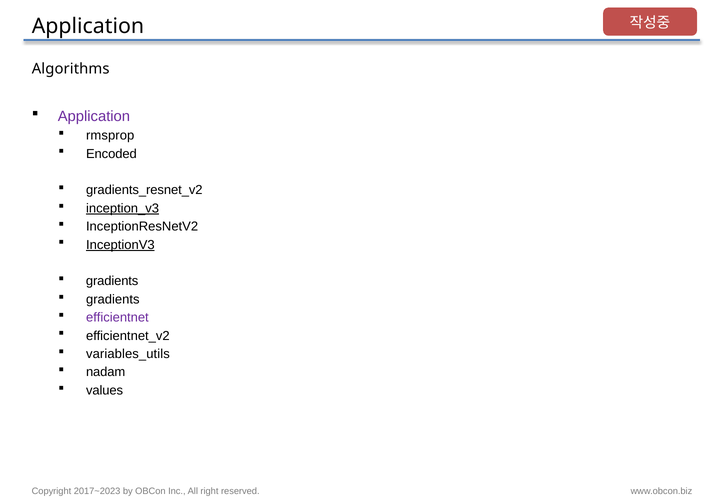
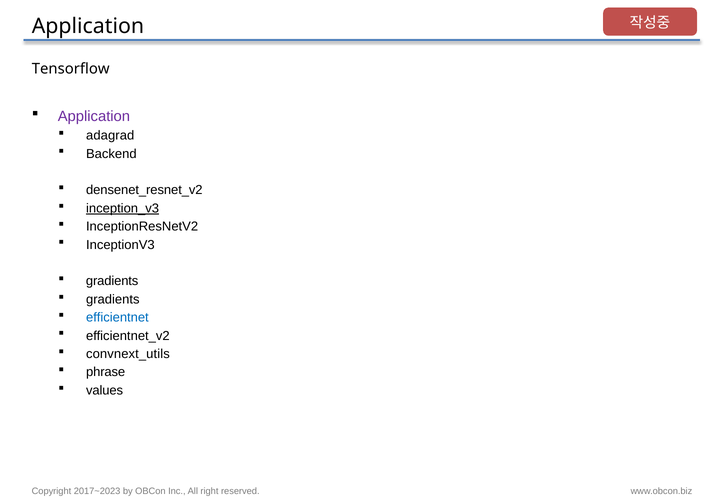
Algorithms: Algorithms -> Tensorflow
rmsprop: rmsprop -> adagrad
Encoded: Encoded -> Backend
gradients_resnet_v2: gradients_resnet_v2 -> densenet_resnet_v2
InceptionV3 underline: present -> none
efficientnet colour: purple -> blue
variables_utils: variables_utils -> convnext_utils
nadam: nadam -> phrase
